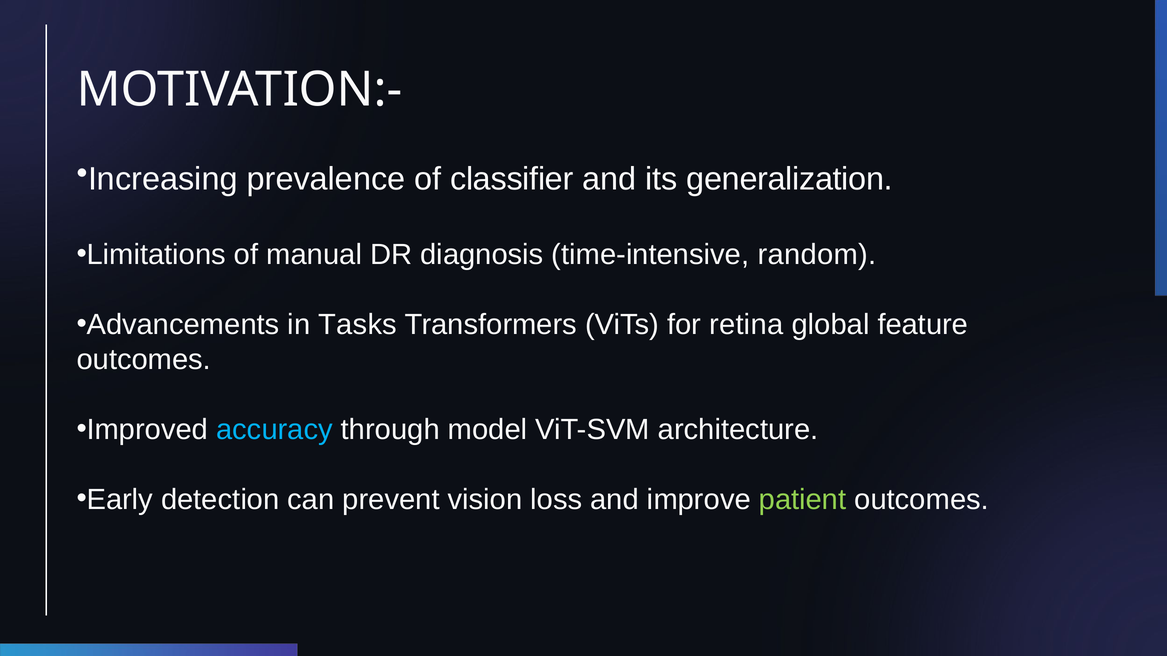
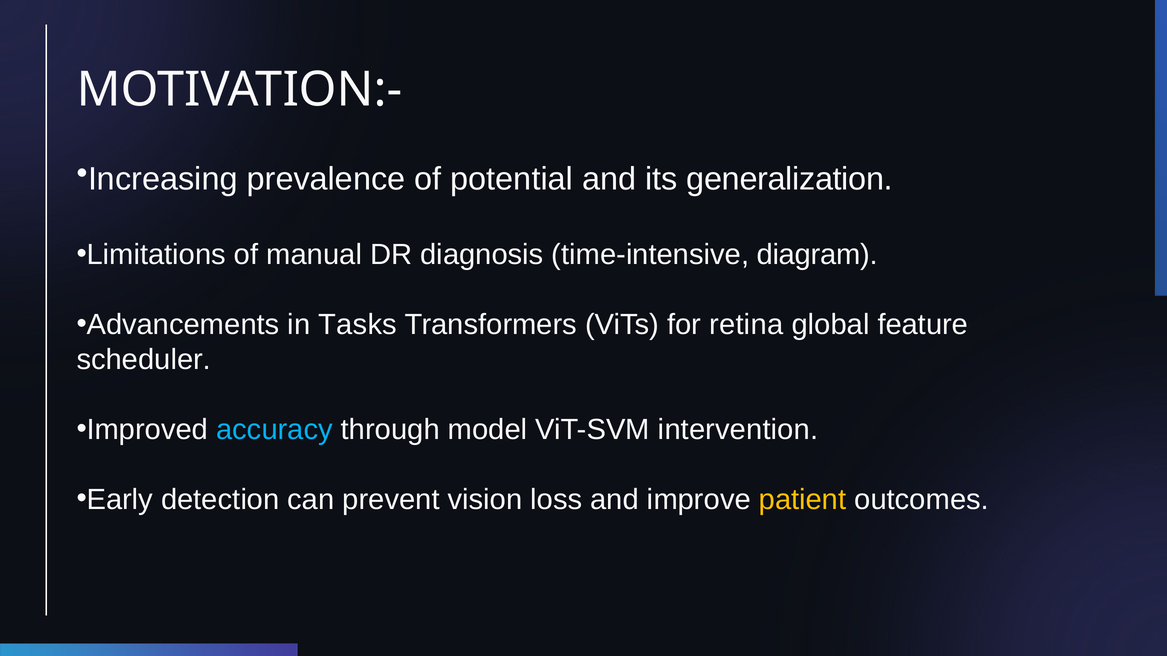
classifier: classifier -> potential
random: random -> diagram
outcomes at (144, 360): outcomes -> scheduler
architecture: architecture -> intervention
patient colour: light green -> yellow
